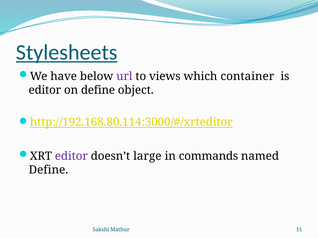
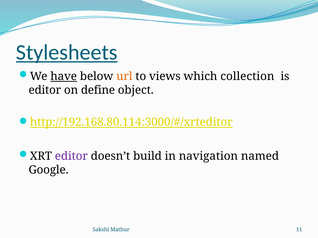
have underline: none -> present
url colour: purple -> orange
container: container -> collection
large: large -> build
commands: commands -> navigation
Define at (48, 170): Define -> Google
